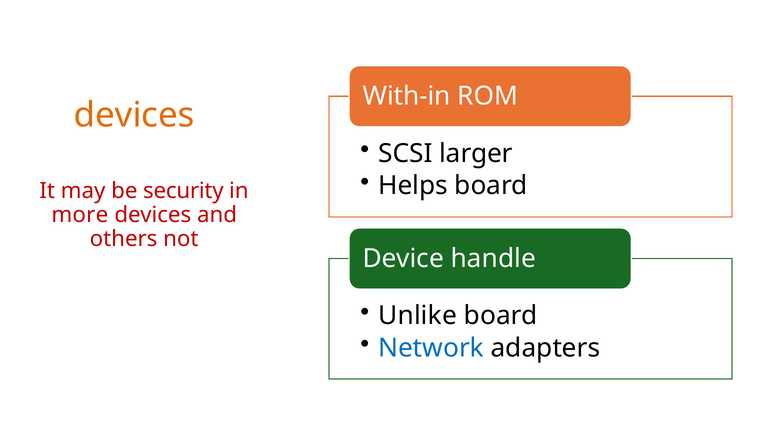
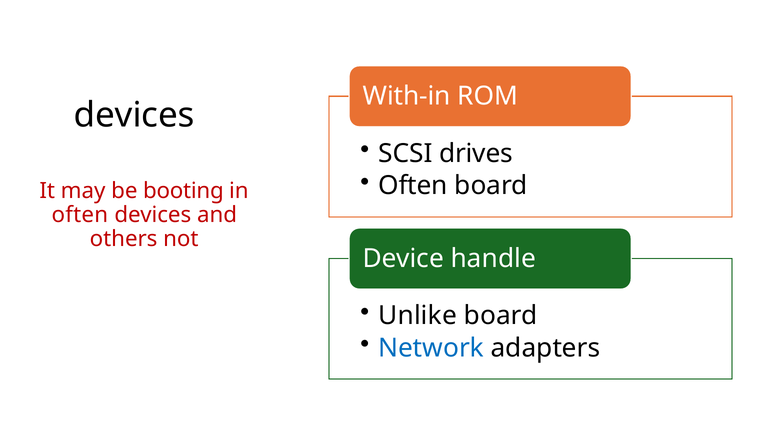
devices at (134, 115) colour: orange -> black
larger: larger -> drives
Helps at (413, 186): Helps -> Often
security: security -> booting
more at (80, 215): more -> often
